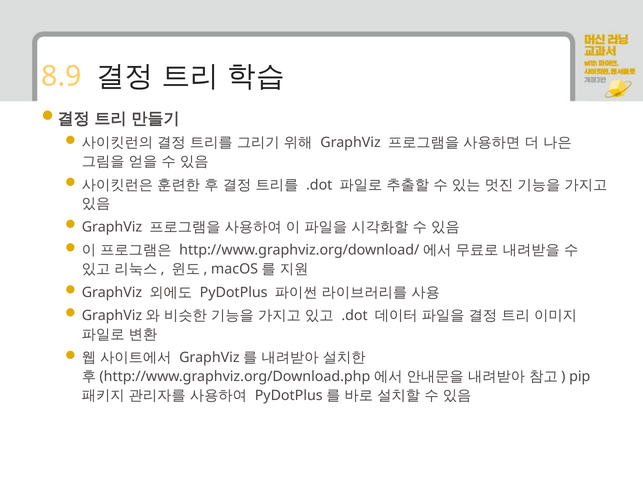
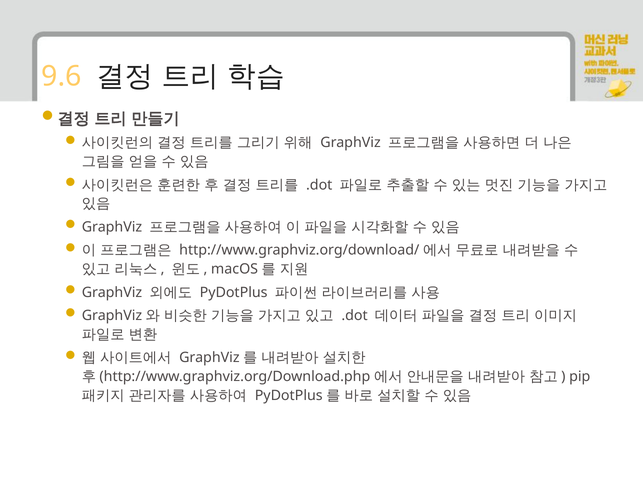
8.9: 8.9 -> 9.6
